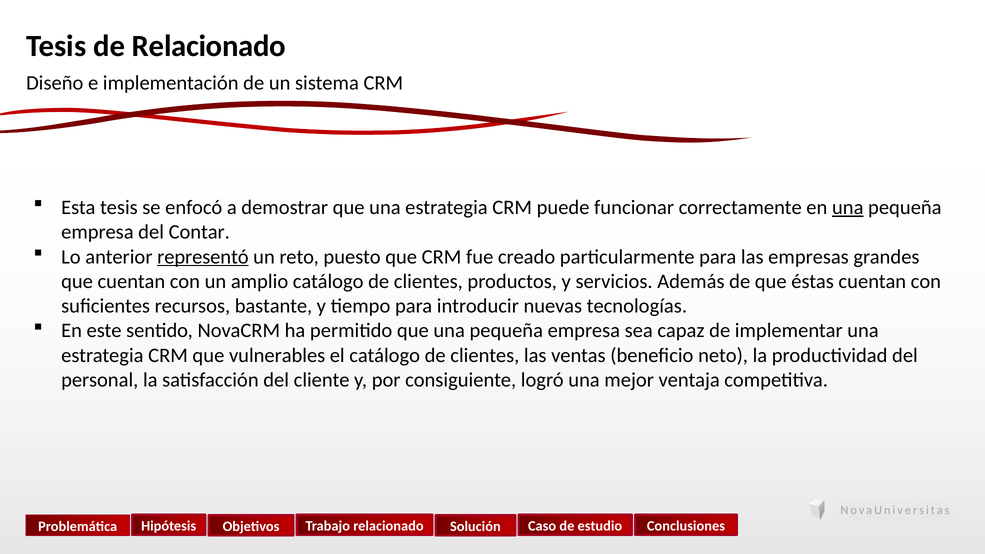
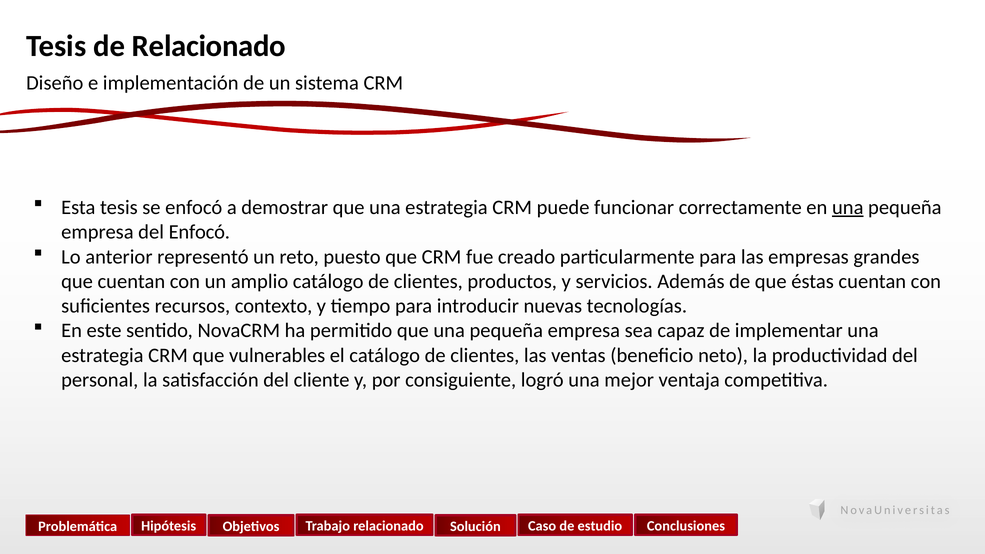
del Contar: Contar -> Enfocó
representó underline: present -> none
bastante: bastante -> contexto
